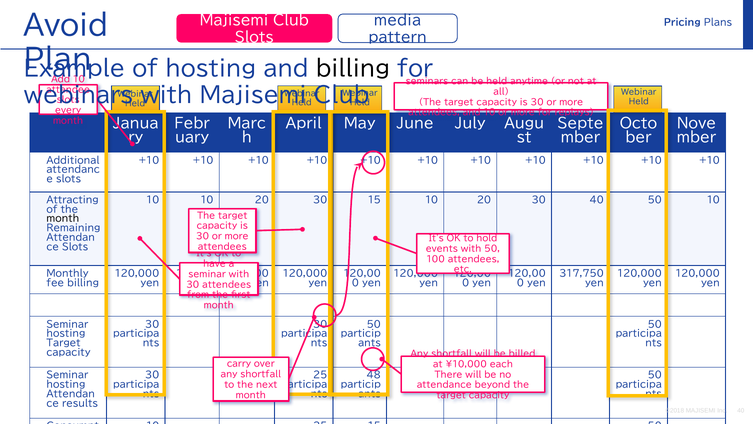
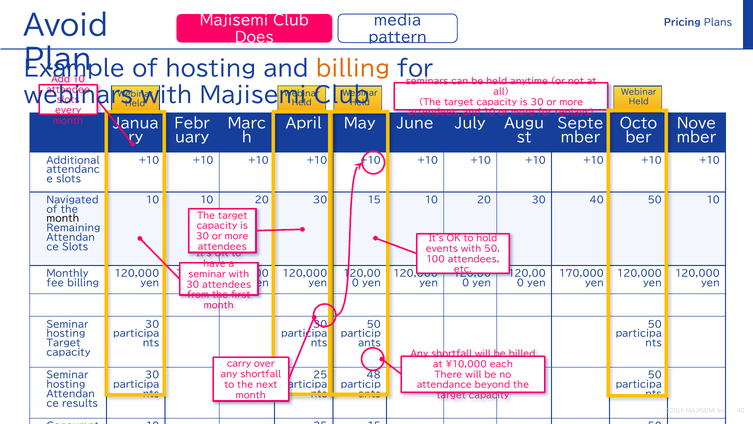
Slots at (254, 38): Slots -> Does
billing at (353, 69) colour: black -> orange
Attracting: Attracting -> Navigated
317,750: 317,750 -> 170,000
